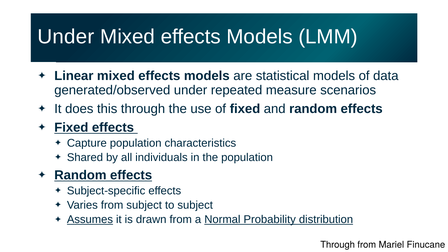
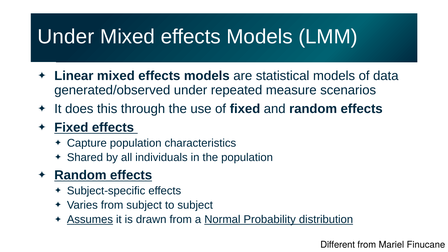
Through at (338, 245): Through -> Different
